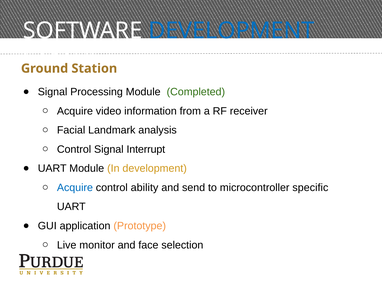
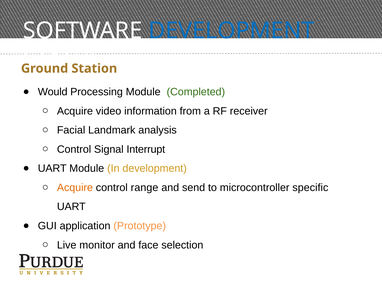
Signal at (53, 92): Signal -> Would
Acquire at (75, 187) colour: blue -> orange
ability: ability -> range
